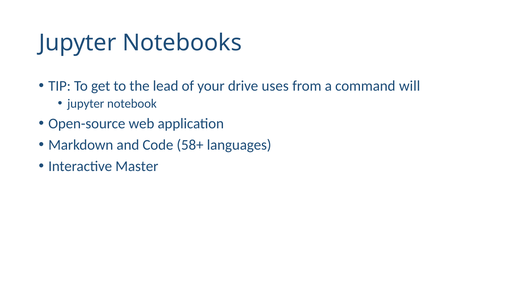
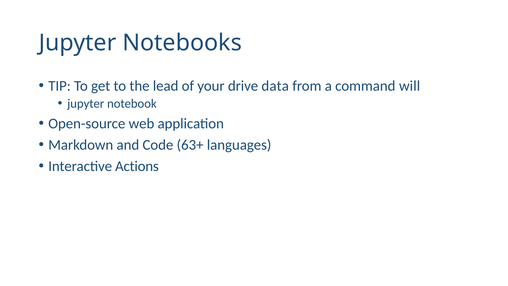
uses: uses -> data
58+: 58+ -> 63+
Master: Master -> Actions
